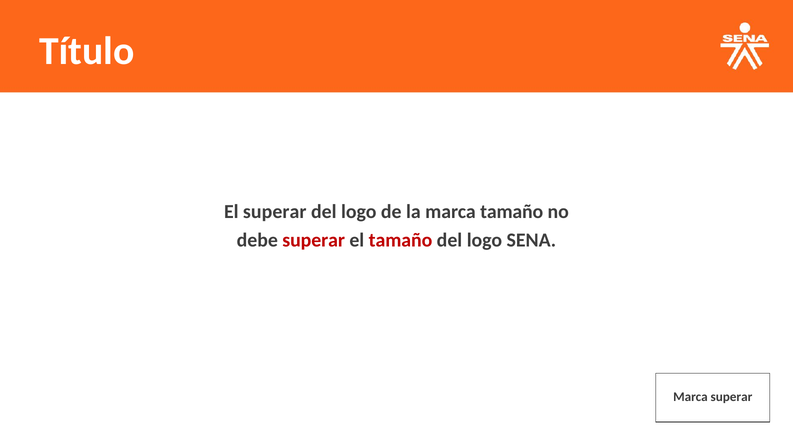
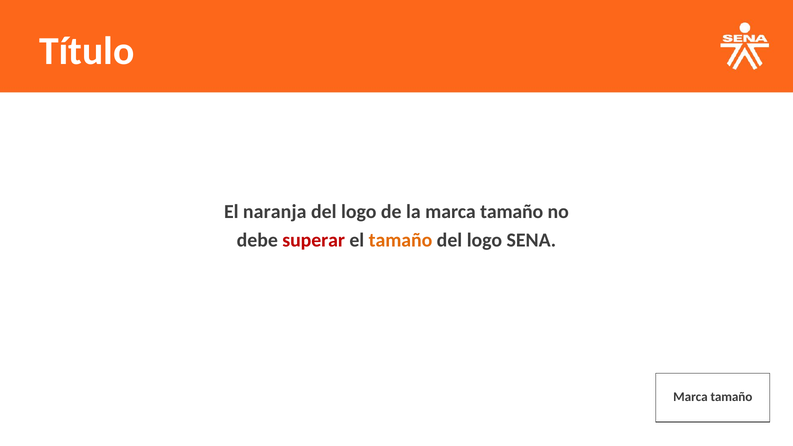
El superar: superar -> naranja
tamaño at (401, 240) colour: red -> orange
superar at (731, 397): superar -> tamaño
